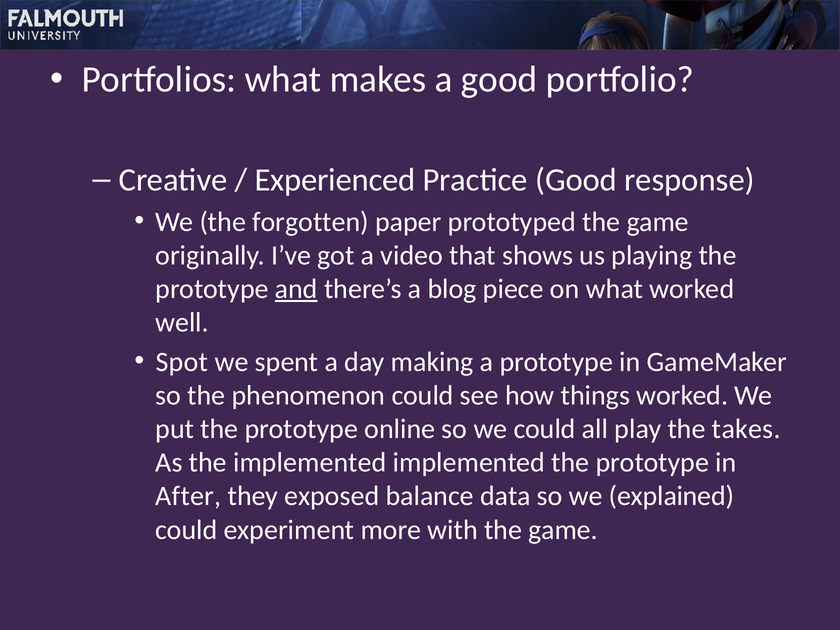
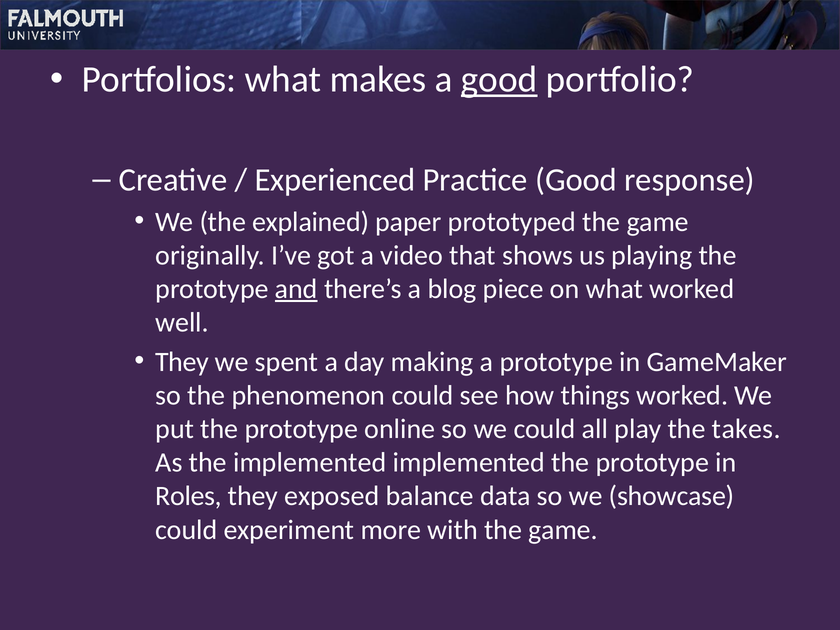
good at (499, 80) underline: none -> present
forgotten: forgotten -> explained
Spot at (182, 362): Spot -> They
After: After -> Roles
explained: explained -> showcase
